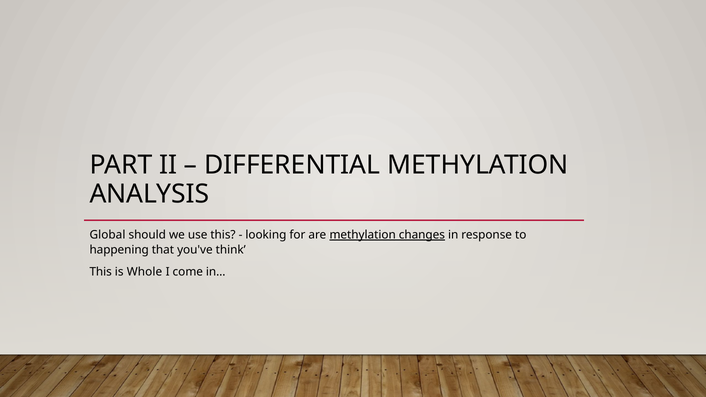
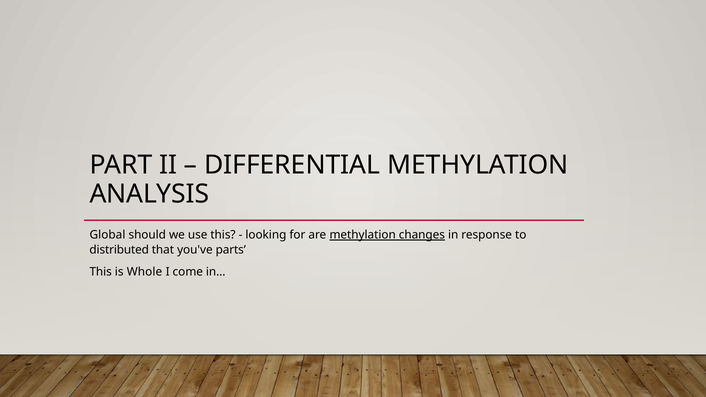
happening: happening -> distributed
think: think -> parts
